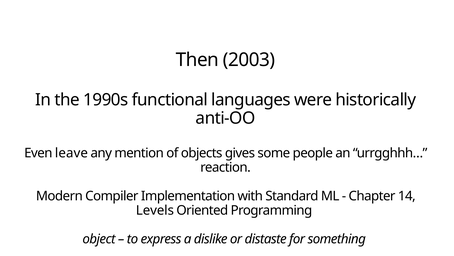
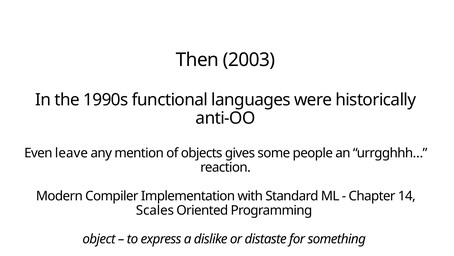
Levels: Levels -> Scales
